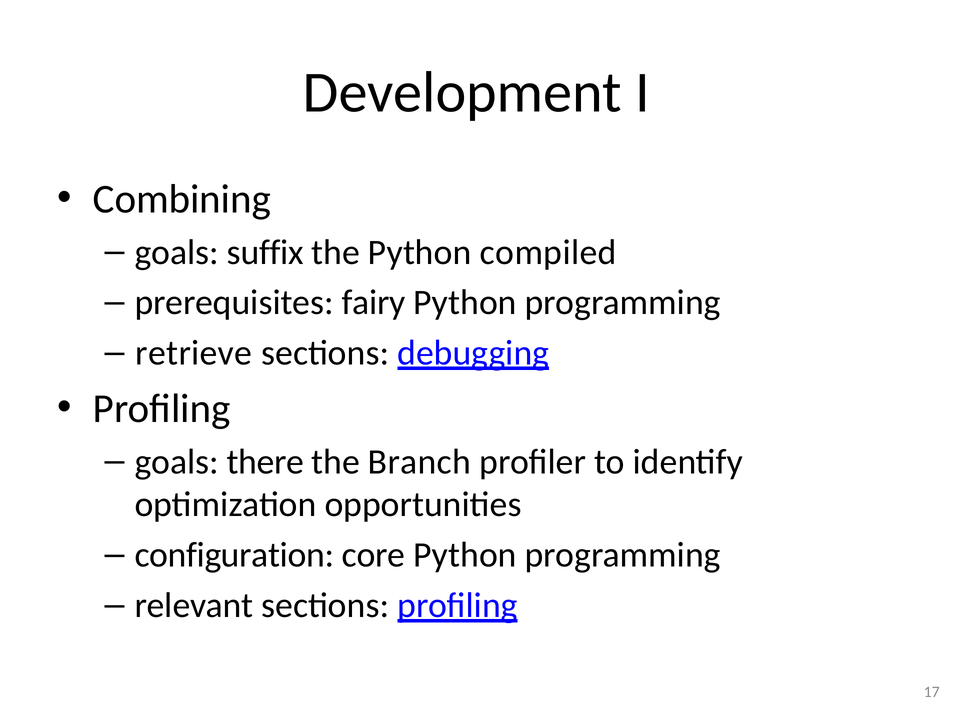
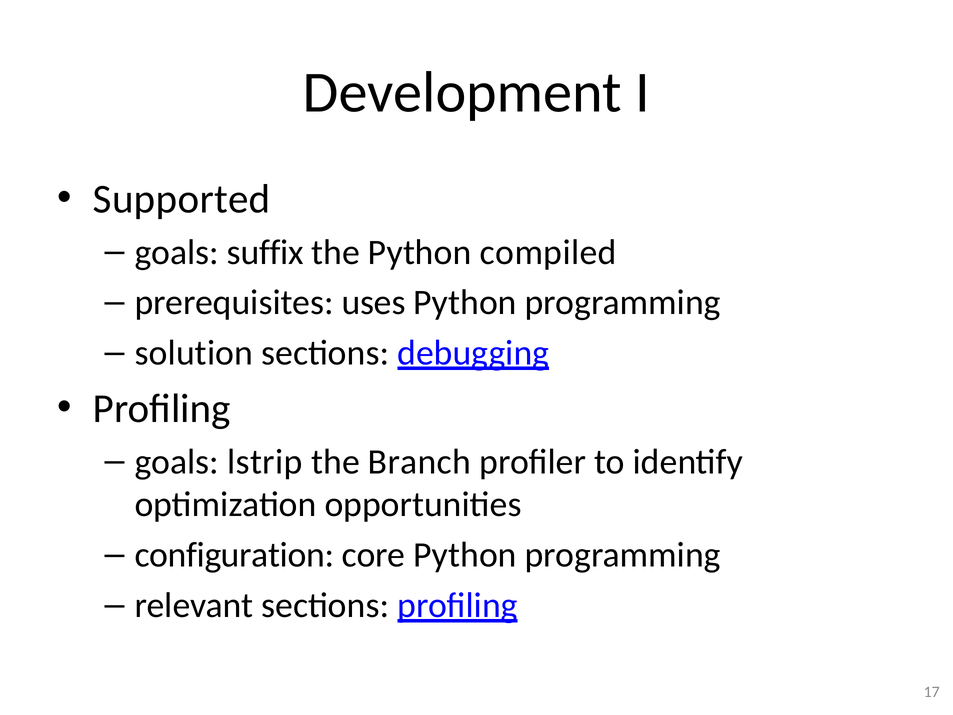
Combining: Combining -> Supported
fairy: fairy -> uses
retrieve: retrieve -> solution
there: there -> lstrip
